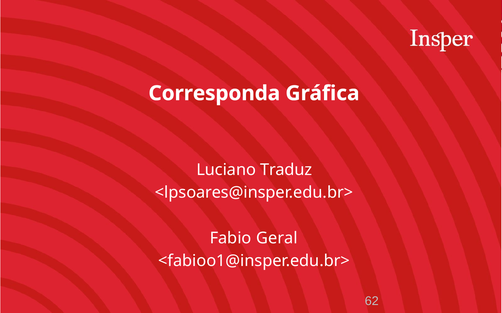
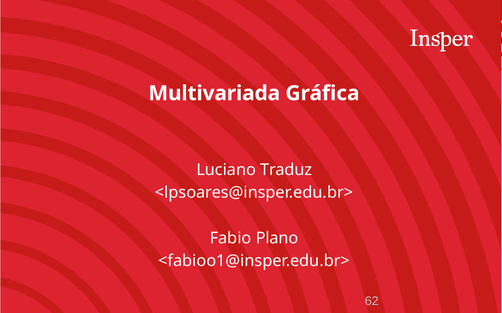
Corresponda: Corresponda -> Multivariada
Geral: Geral -> Plano
